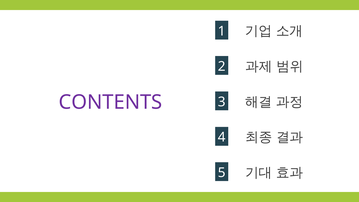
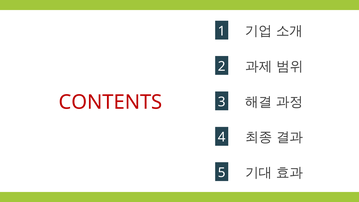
CONTENTS colour: purple -> red
